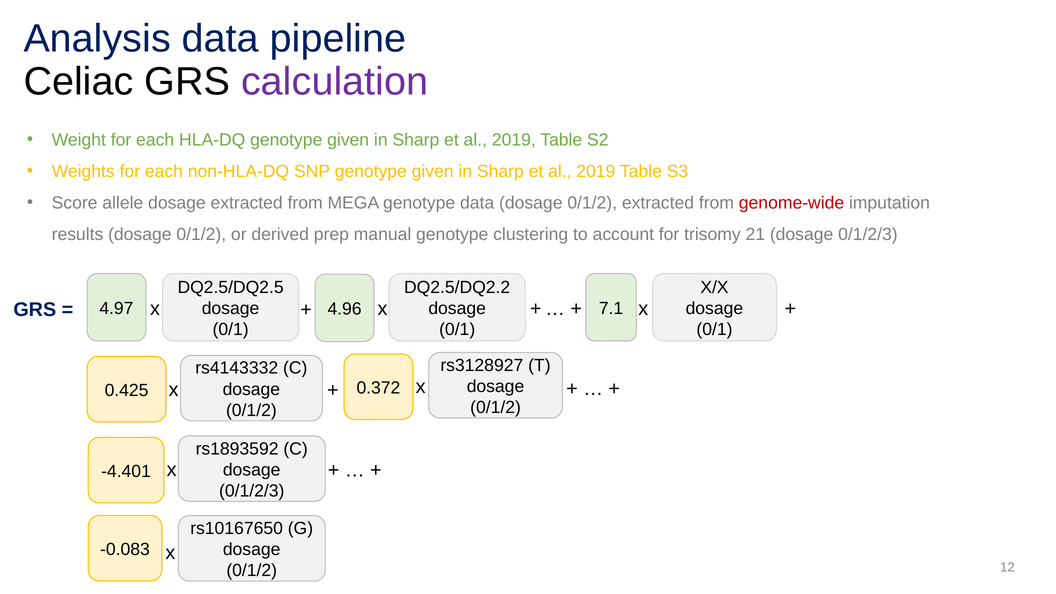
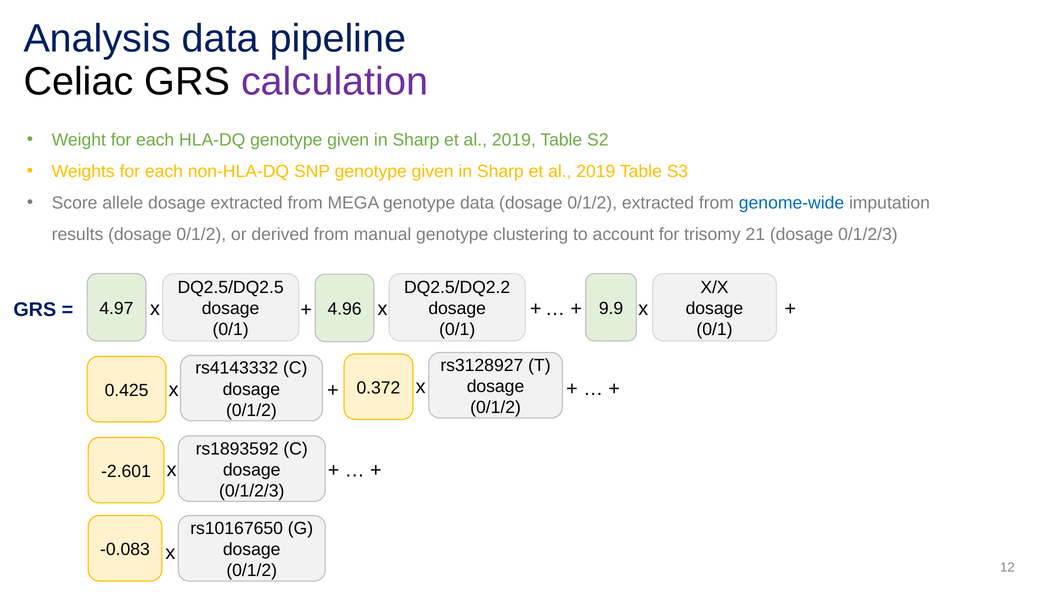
genome-wide colour: red -> blue
derived prep: prep -> from
7.1: 7.1 -> 9.9
-4.401: -4.401 -> -2.601
